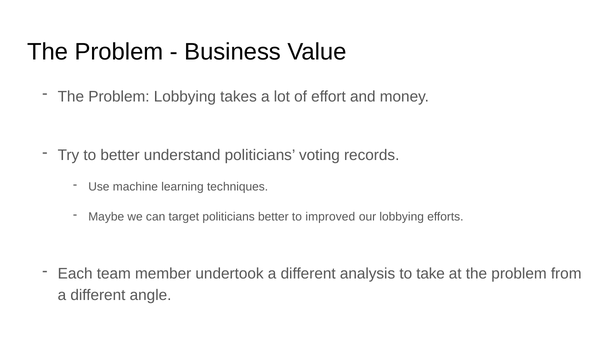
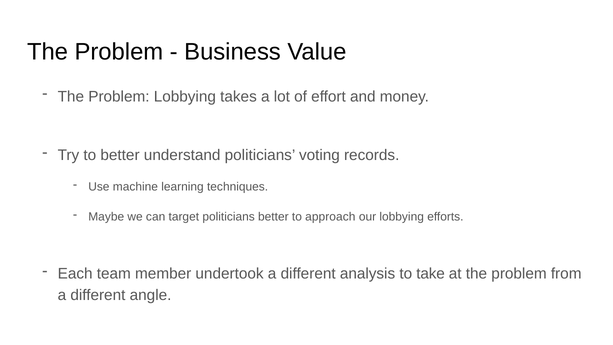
improved: improved -> approach
